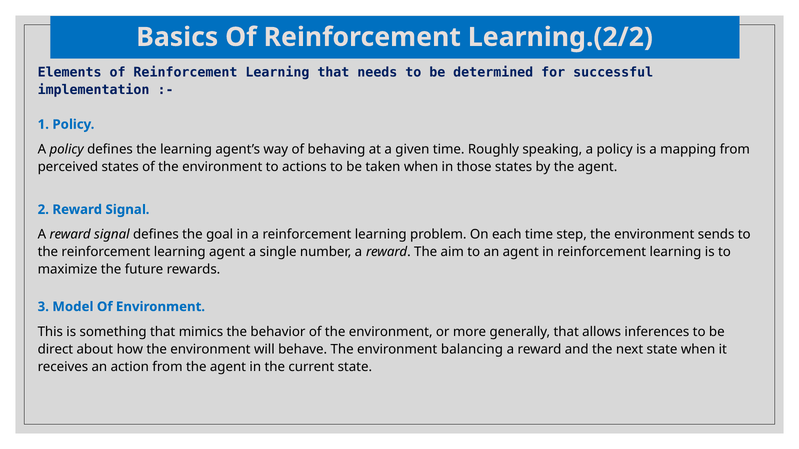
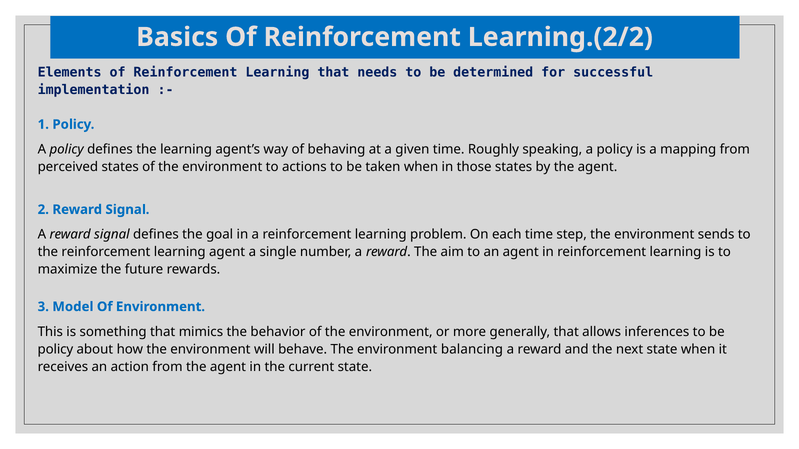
direct at (55, 350): direct -> policy
